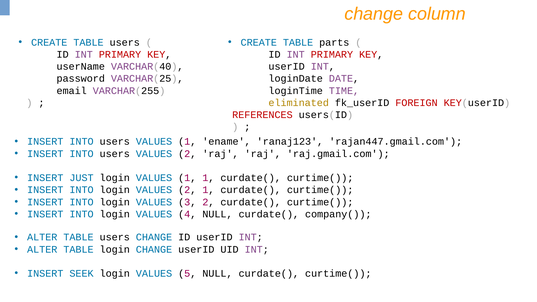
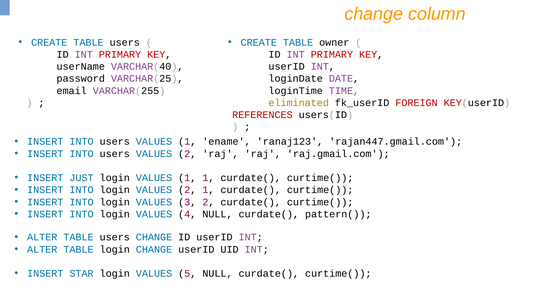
parts: parts -> owner
company(: company( -> pattern(
SEEK: SEEK -> STAR
